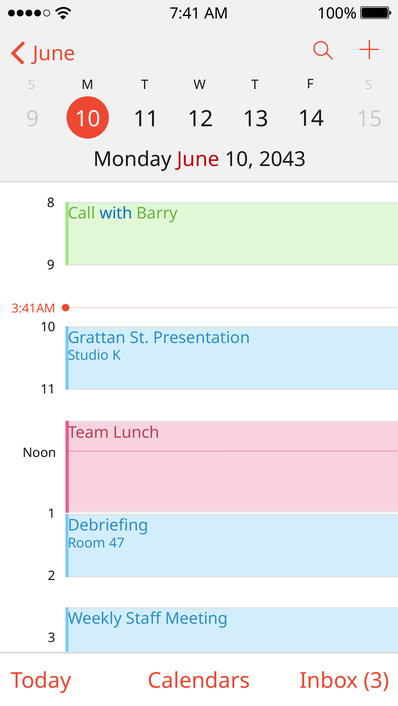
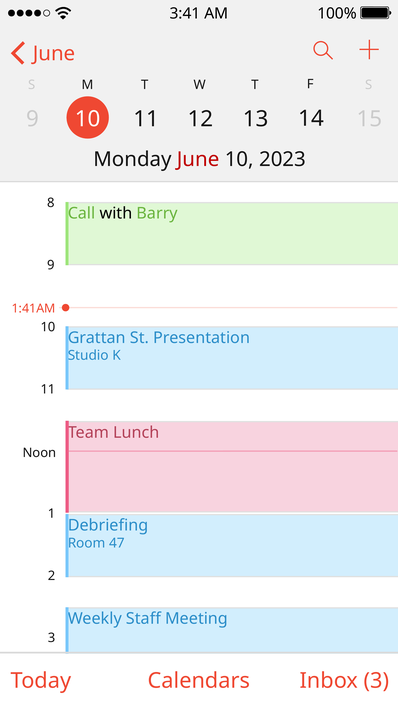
7:41: 7:41 -> 3:41
2043: 2043 -> 2023
with colour: blue -> black
3:41AM: 3:41AM -> 1:41AM
